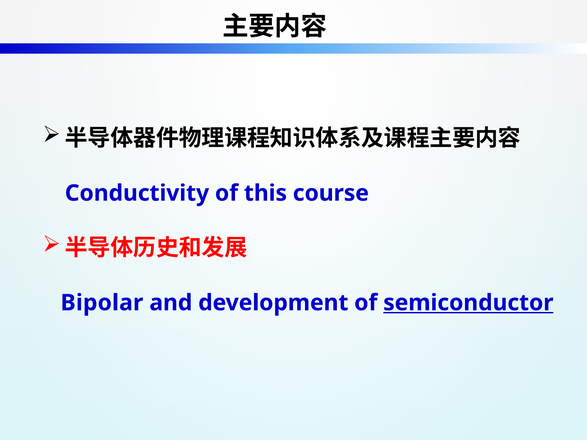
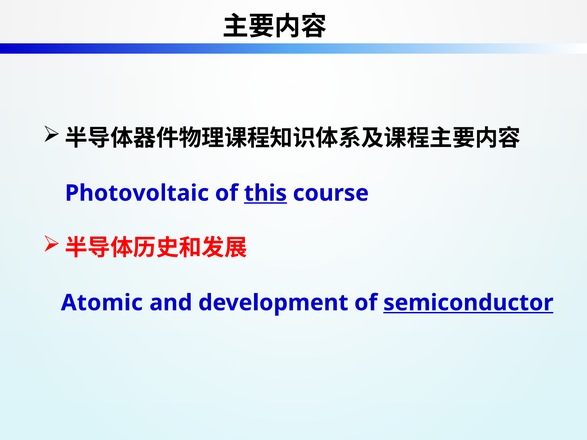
Conductivity: Conductivity -> Photovoltaic
this underline: none -> present
Bipolar: Bipolar -> Atomic
